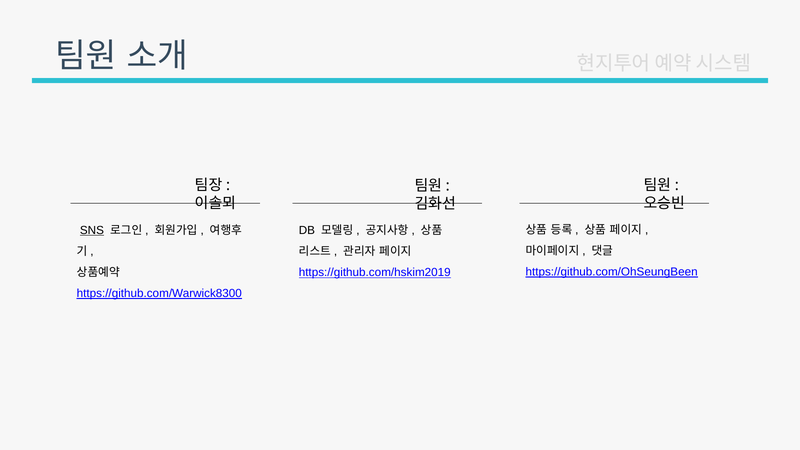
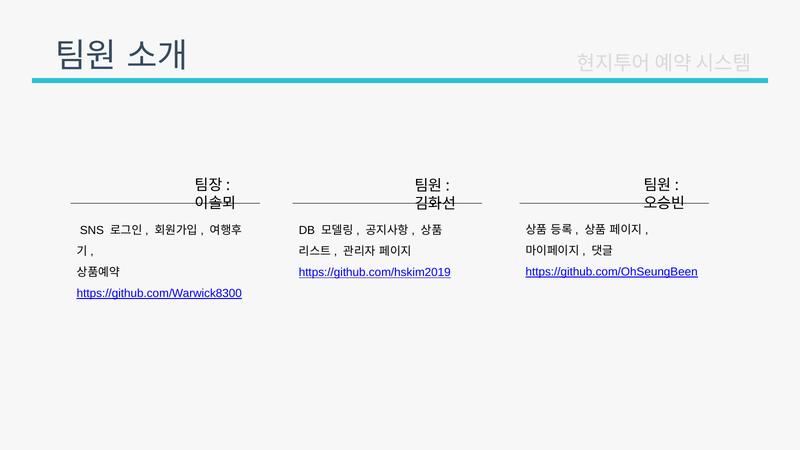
SNS underline: present -> none
